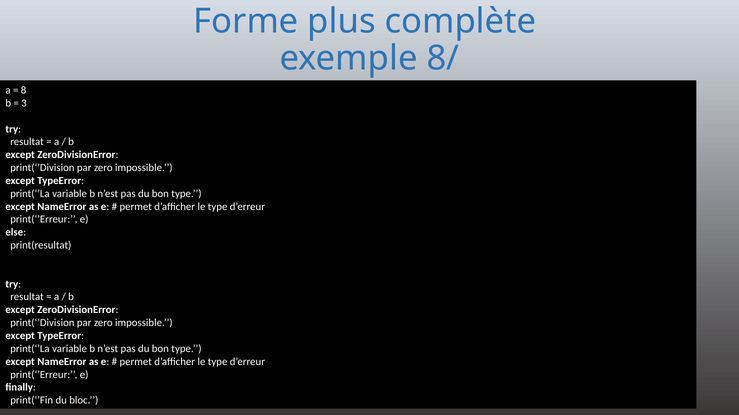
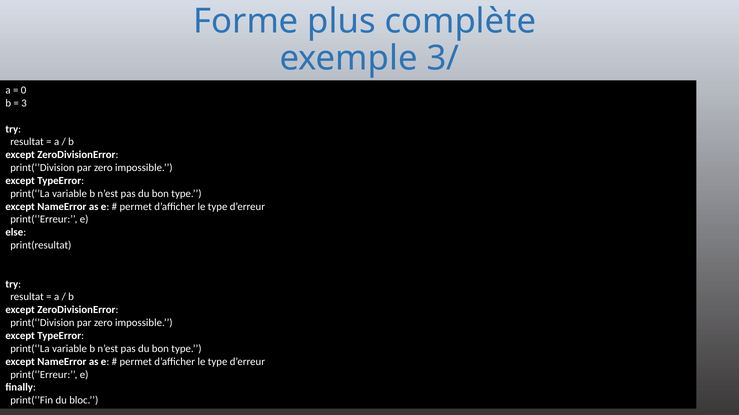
8/: 8/ -> 3/
8: 8 -> 0
